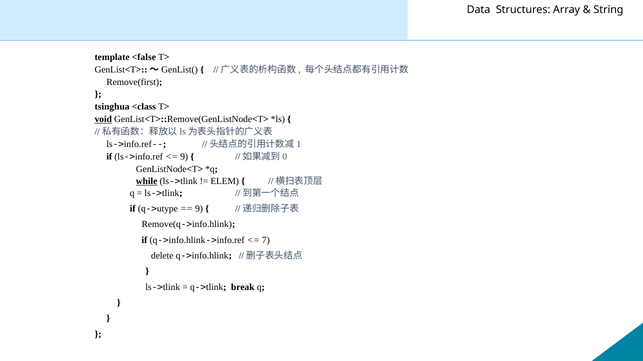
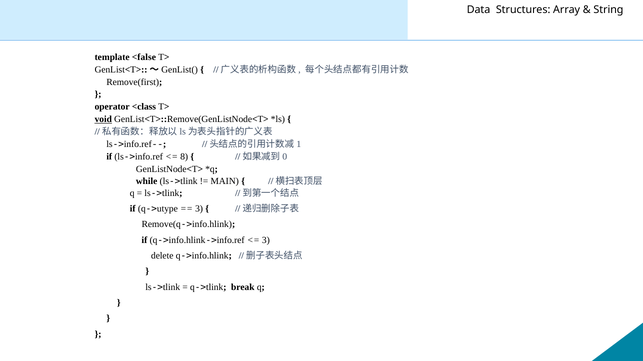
tsinghua: tsinghua -> operator
9 at (184, 157): 9 -> 8
while underline: present -> none
ELEM: ELEM -> MAIN
9 at (199, 209): 9 -> 3
7 at (266, 240): 7 -> 3
